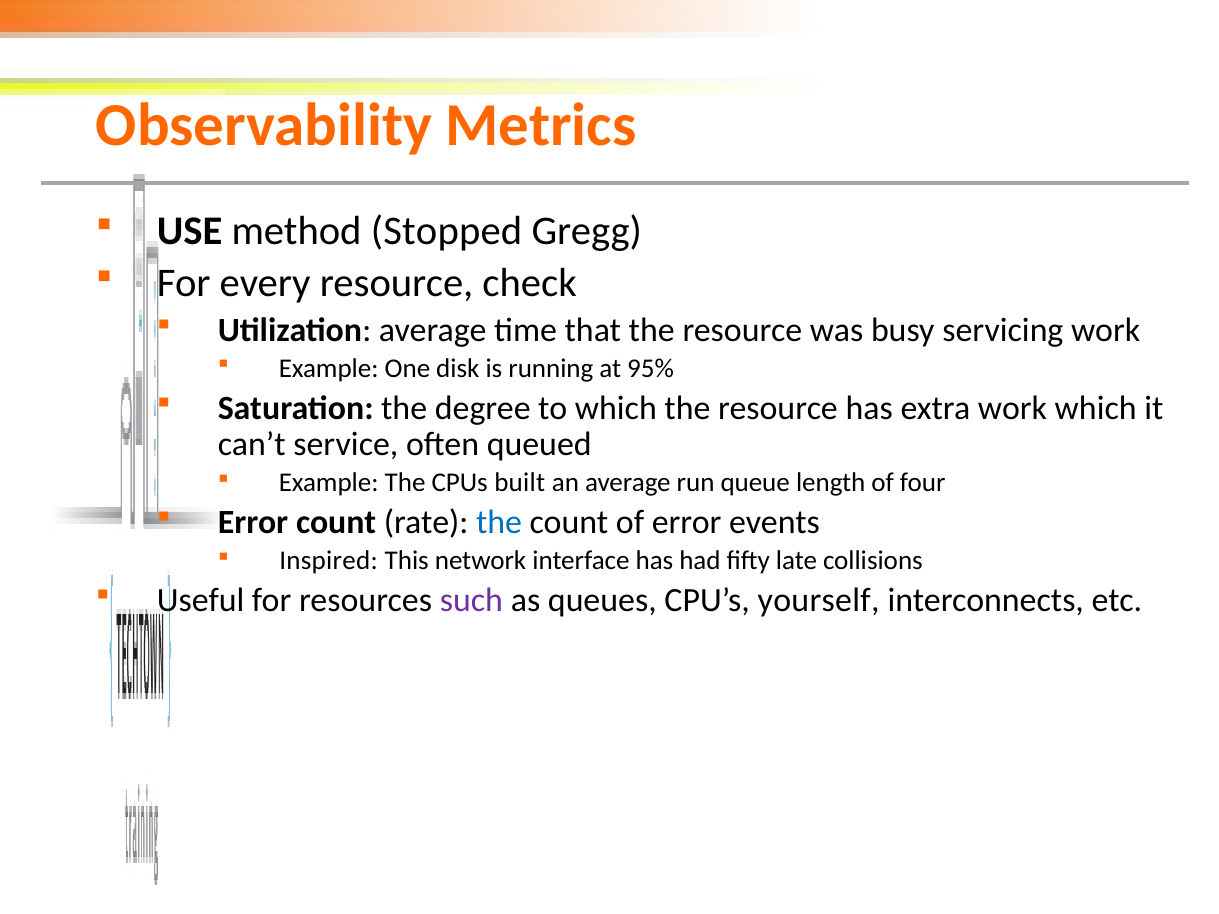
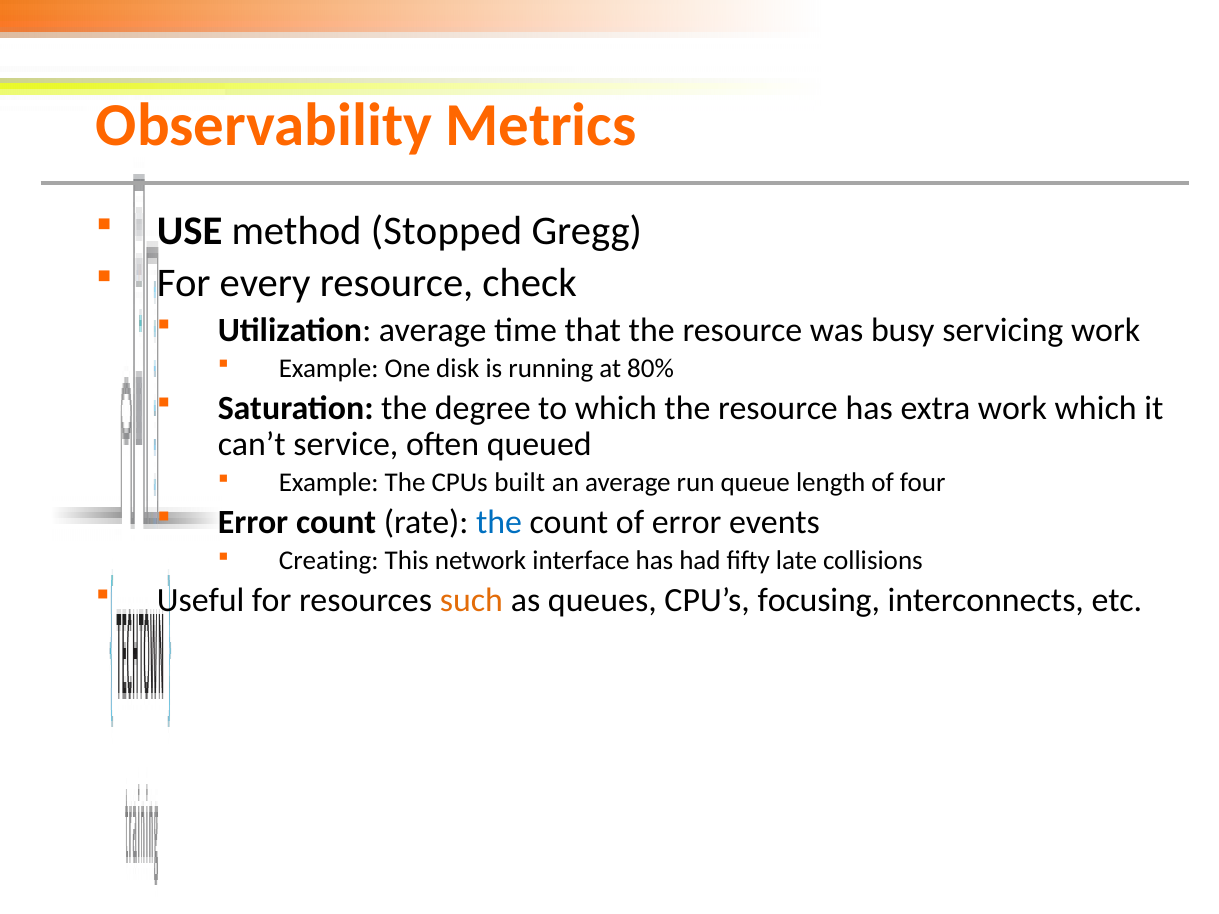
95%: 95% -> 80%
Inspired: Inspired -> Creating
such colour: purple -> orange
yourself: yourself -> focusing
